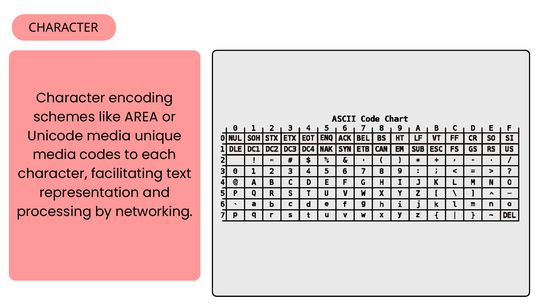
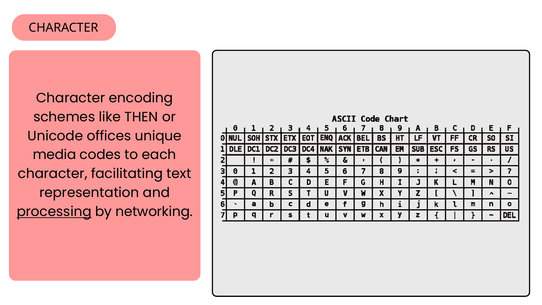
AREA: AREA -> THEN
Unicode media: media -> offices
processing underline: none -> present
